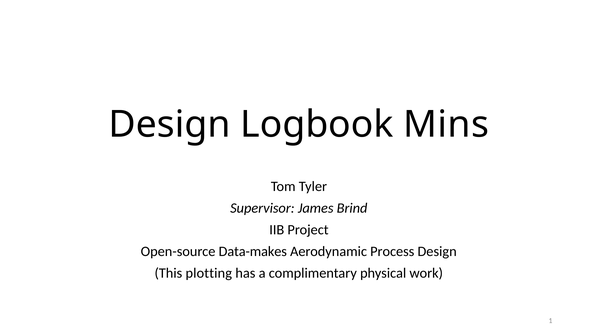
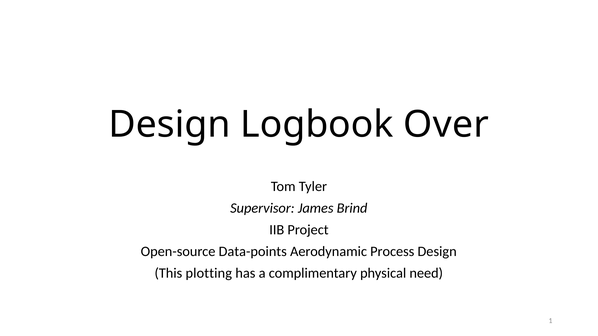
Mins: Mins -> Over
Data-makes: Data-makes -> Data-points
work: work -> need
